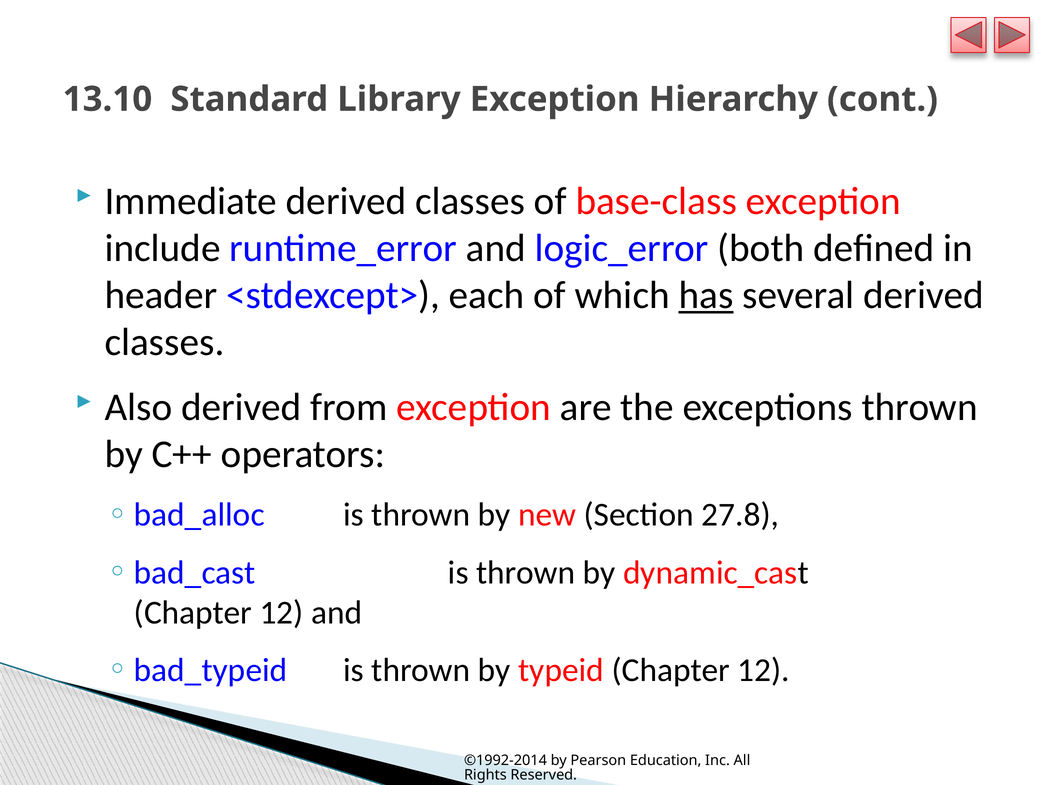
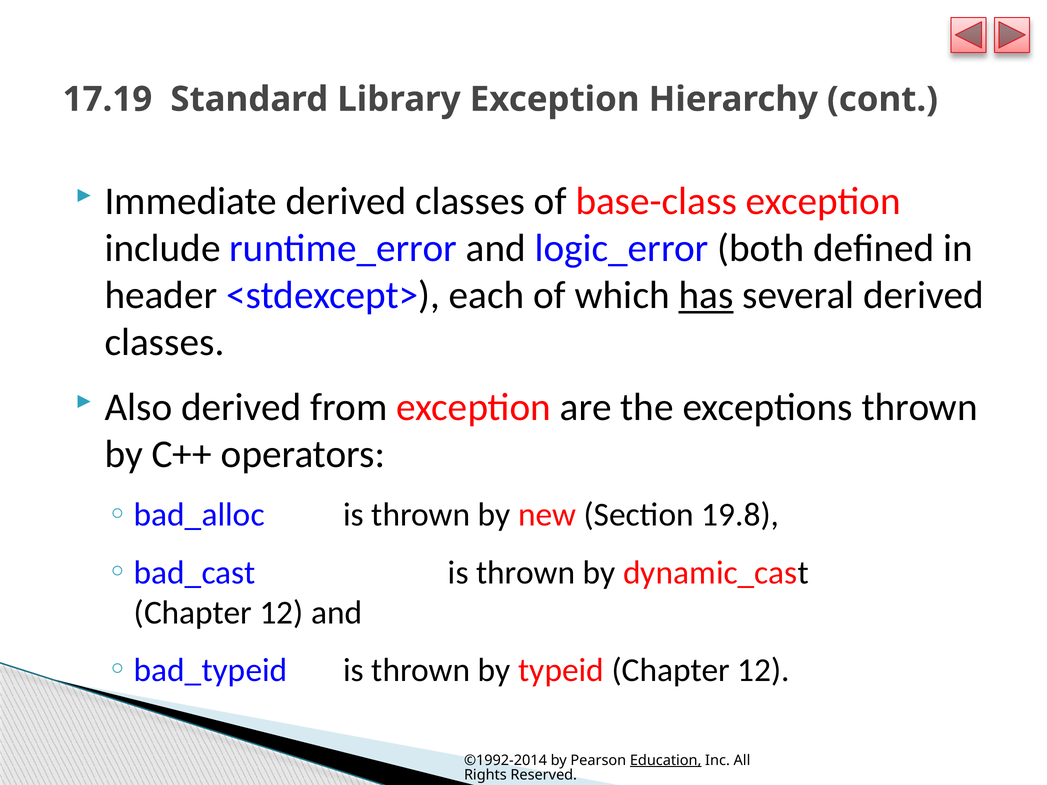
13.10: 13.10 -> 17.19
27.8: 27.8 -> 19.8
Education underline: none -> present
